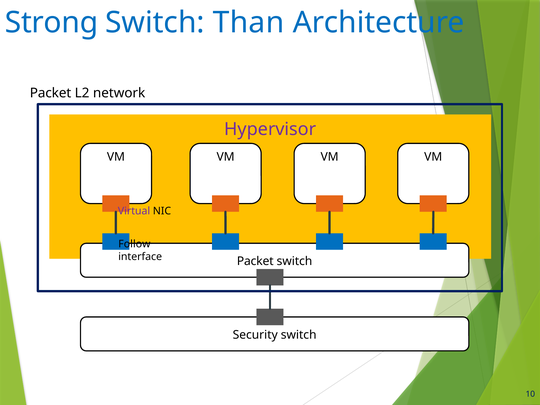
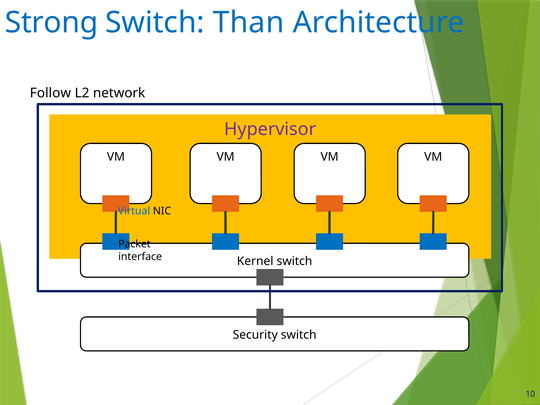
Packet at (51, 93): Packet -> Follow
Virtual colour: purple -> blue
Follow: Follow -> Packet
Packet at (255, 261): Packet -> Kernel
